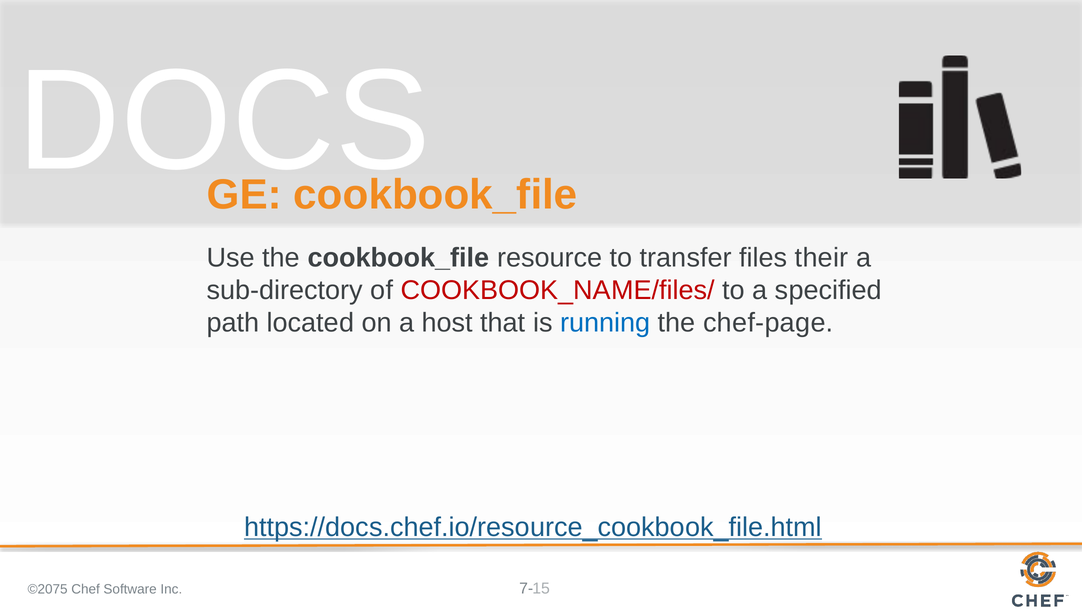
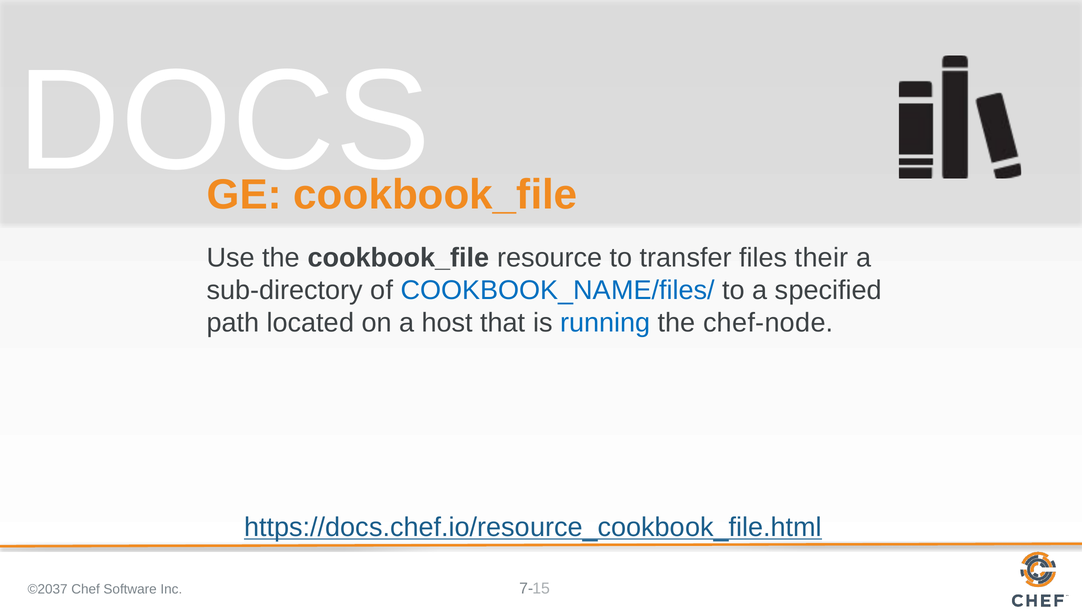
COOKBOOK_NAME/files/ colour: red -> blue
chef-page: chef-page -> chef-node
©2075: ©2075 -> ©2037
